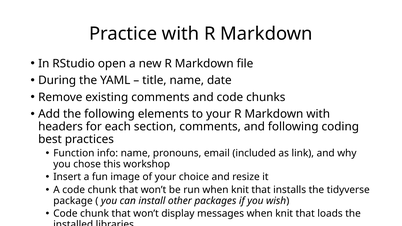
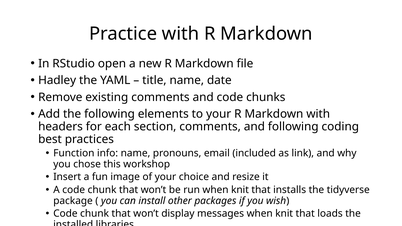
During: During -> Hadley
